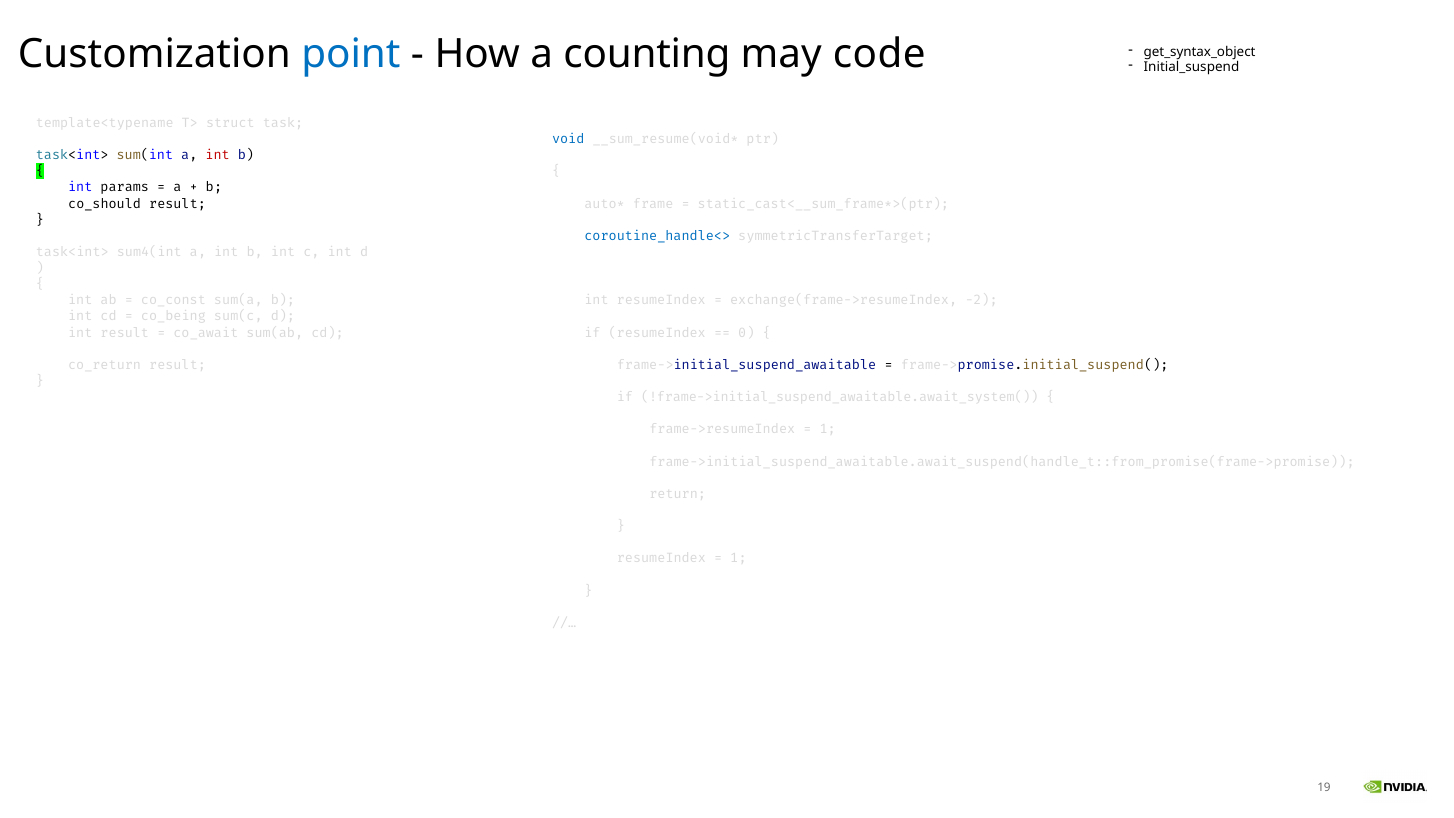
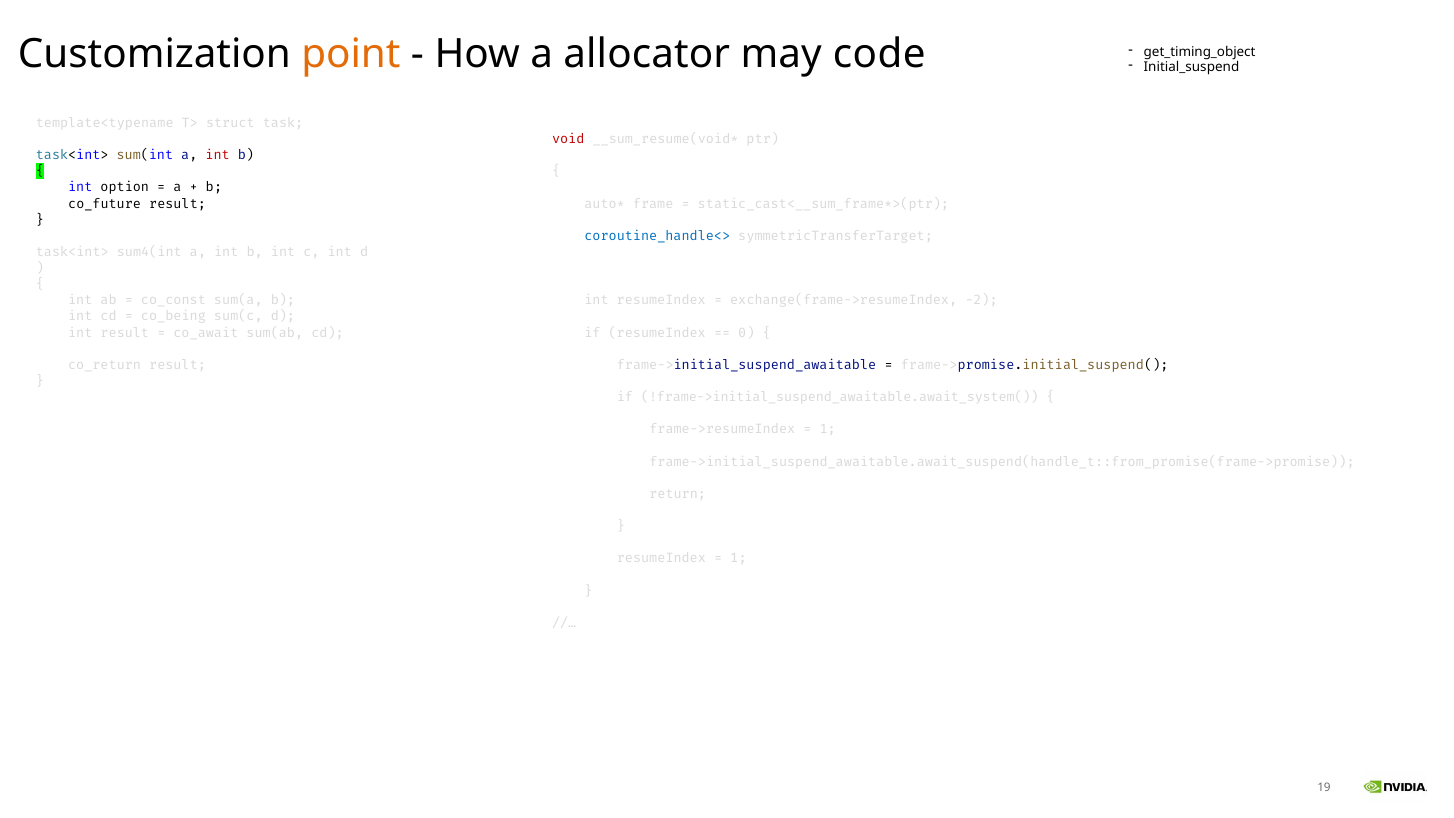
point colour: blue -> orange
counting: counting -> allocator
get_syntax_object: get_syntax_object -> get_timing_object
void colour: blue -> red
params: params -> option
co_should: co_should -> co_future
